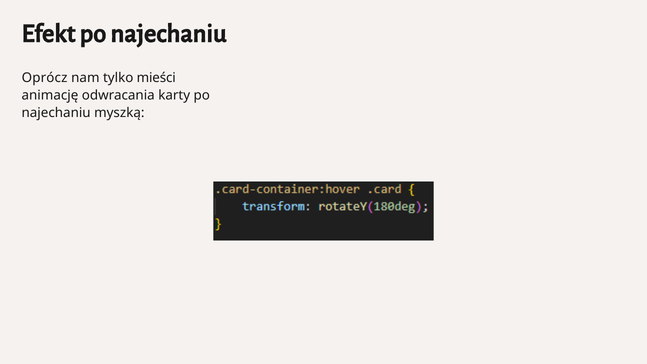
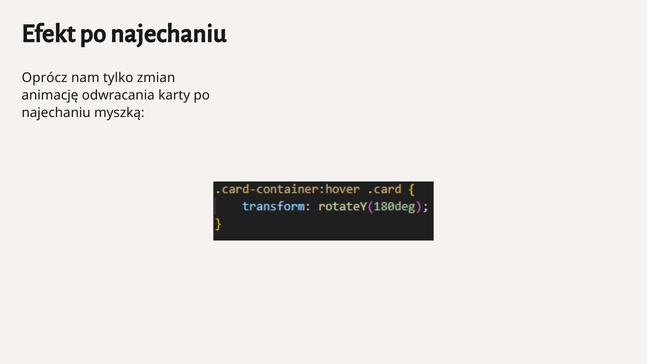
mieści: mieści -> zmian
